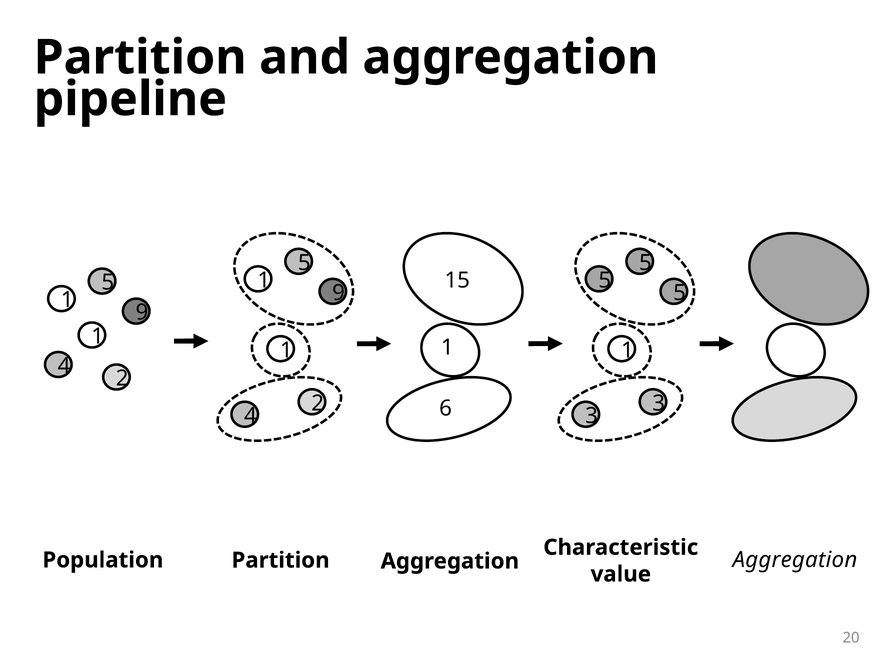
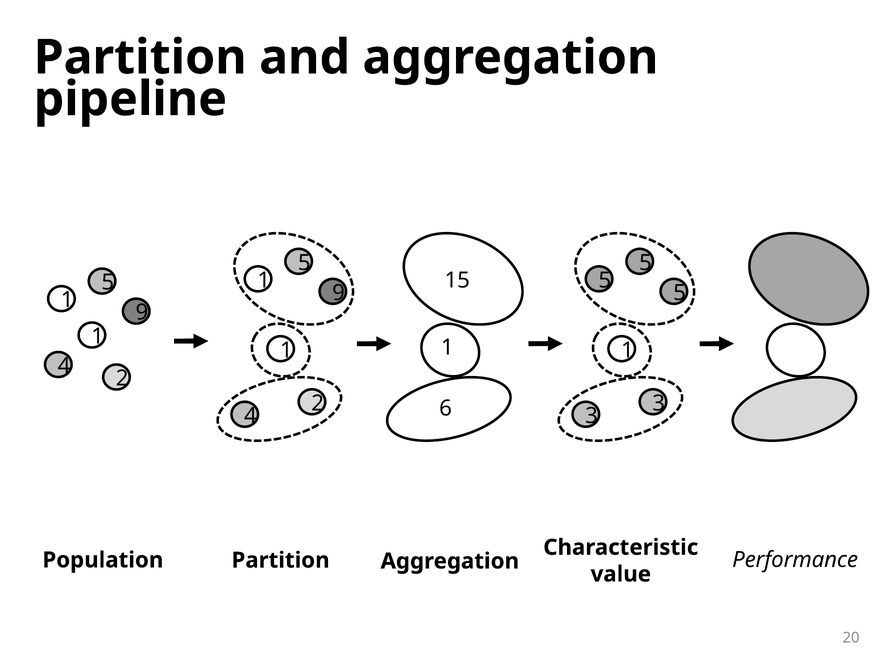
Aggregation Aggregation: Aggregation -> Performance
